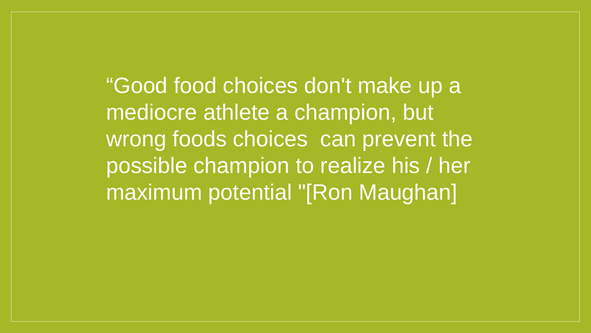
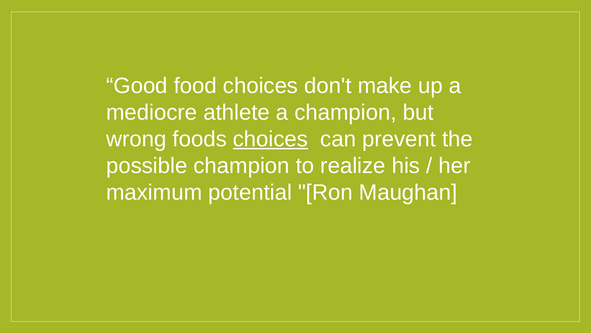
choices at (270, 139) underline: none -> present
